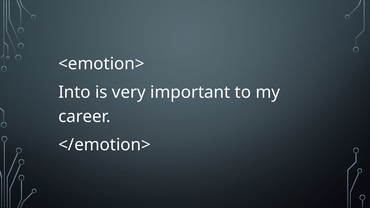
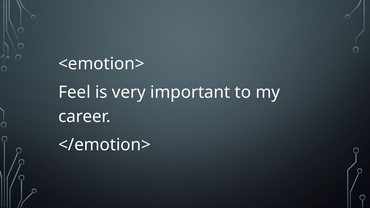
Into: Into -> Feel
